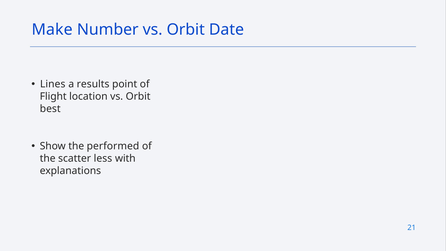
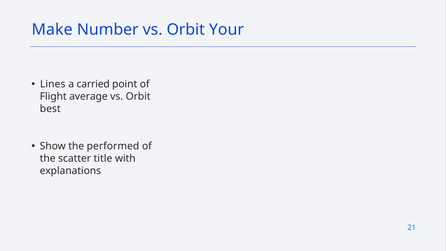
Date: Date -> Your
results: results -> carried
location: location -> average
less: less -> title
